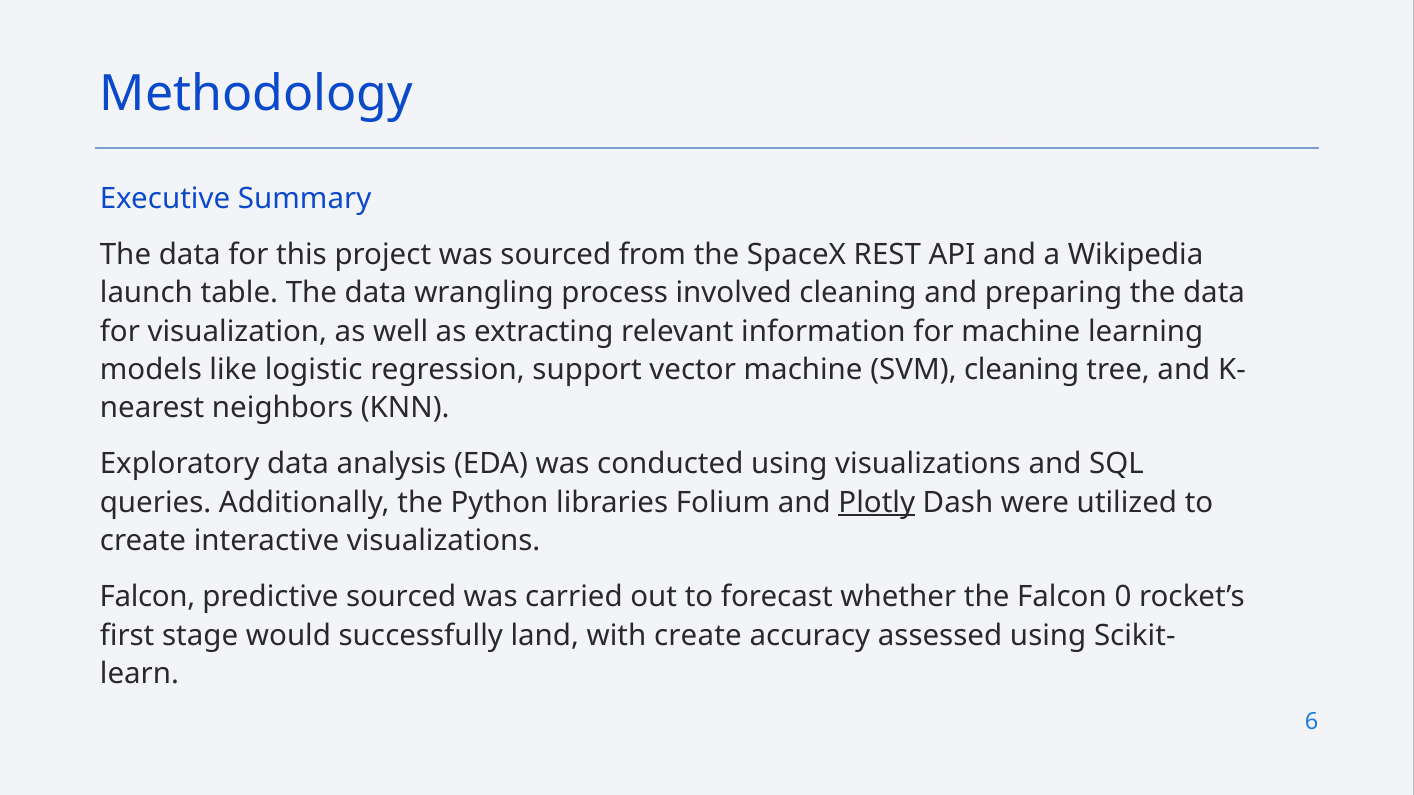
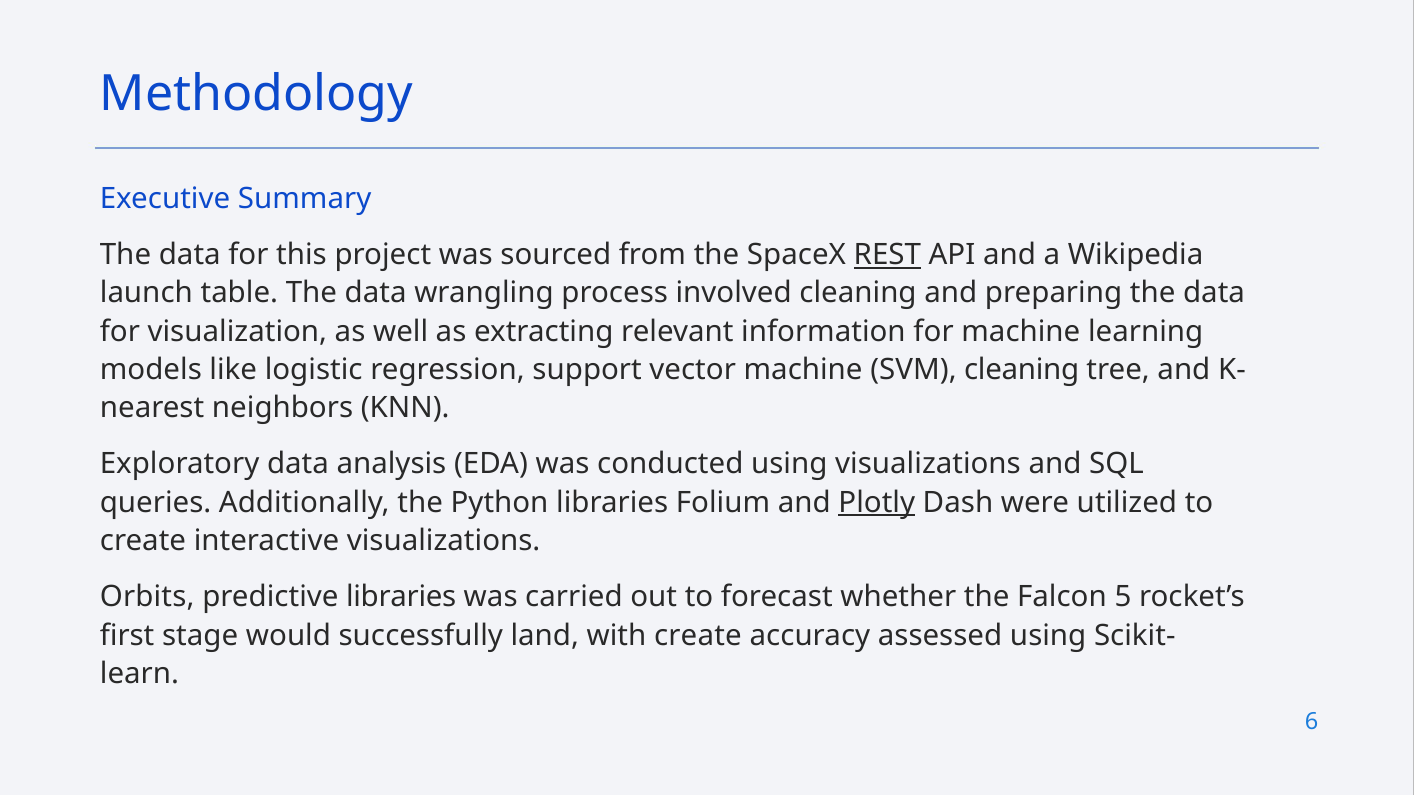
REST underline: none -> present
Falcon at (147, 598): Falcon -> Orbits
predictive sourced: sourced -> libraries
0: 0 -> 5
